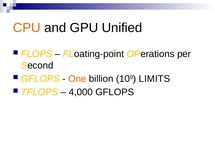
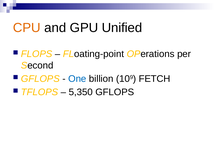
One colour: orange -> blue
LIMITS: LIMITS -> FETCH
4,000: 4,000 -> 5,350
